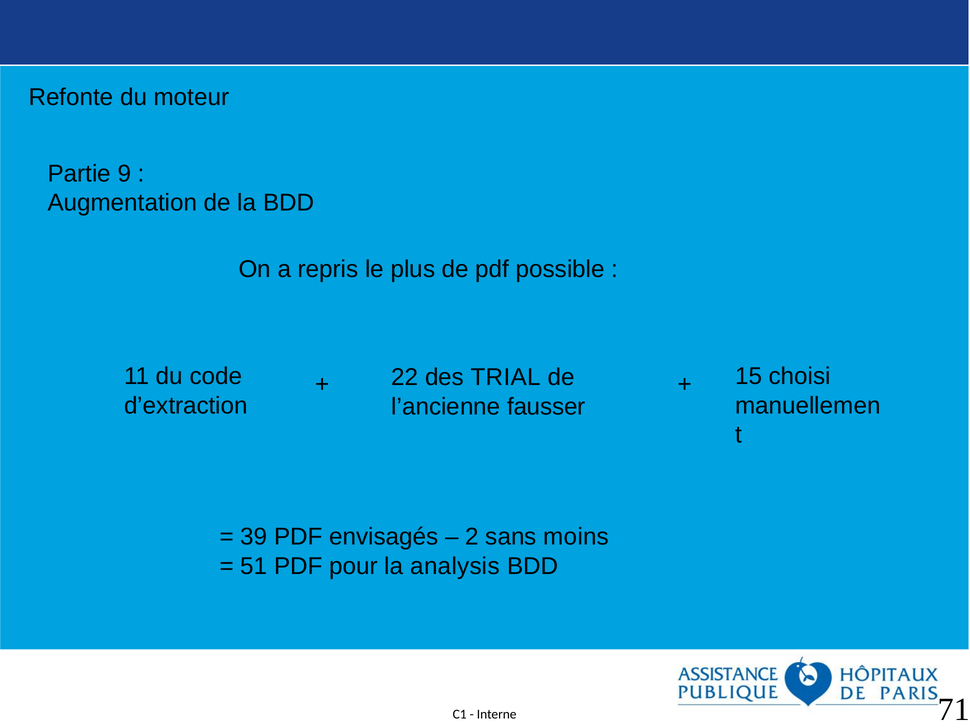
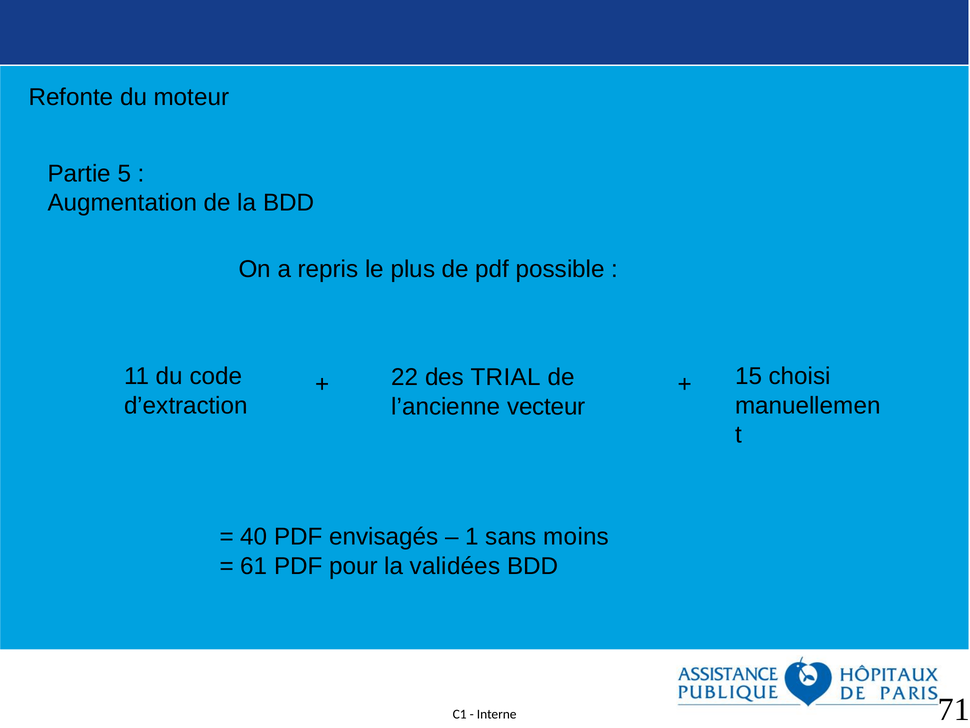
9: 9 -> 5
fausser: fausser -> vecteur
39: 39 -> 40
2: 2 -> 1
51: 51 -> 61
analysis: analysis -> validées
